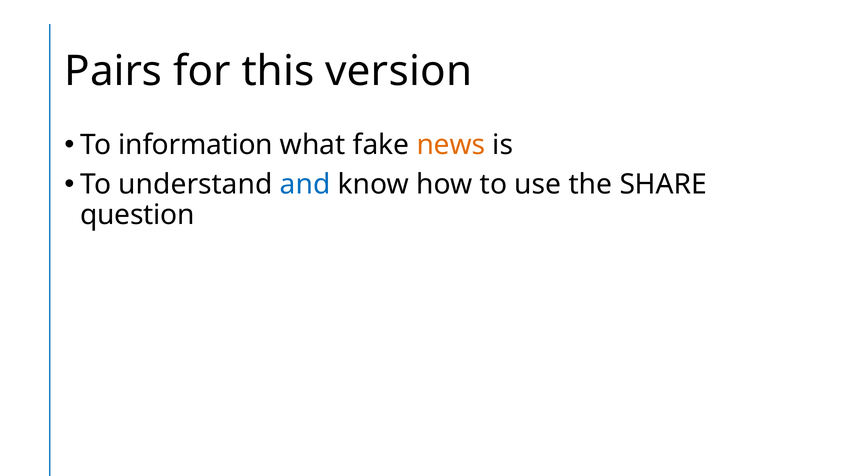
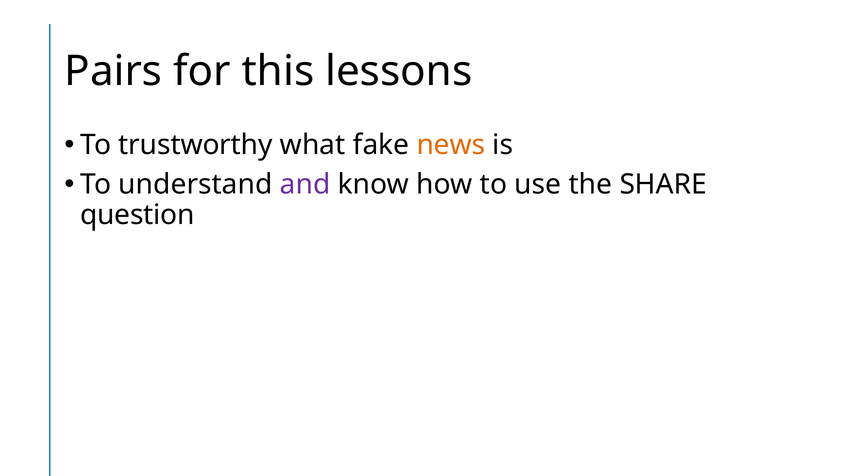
version: version -> lessons
information: information -> trustworthy
and colour: blue -> purple
